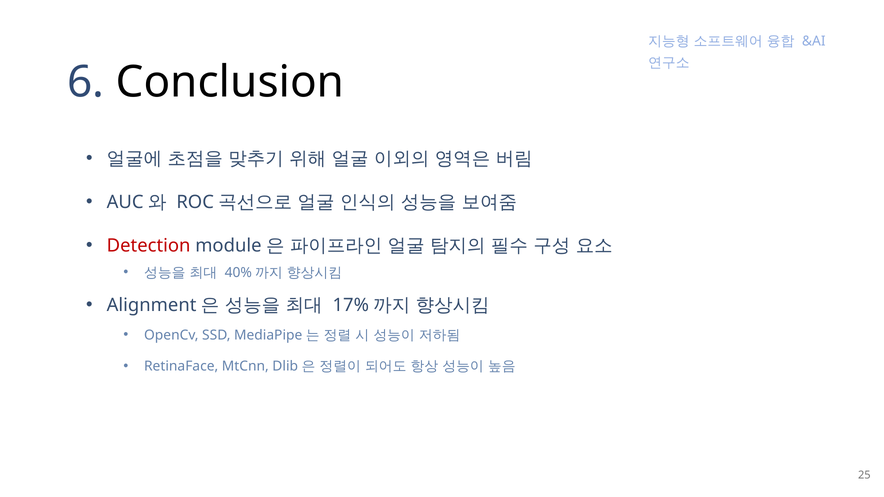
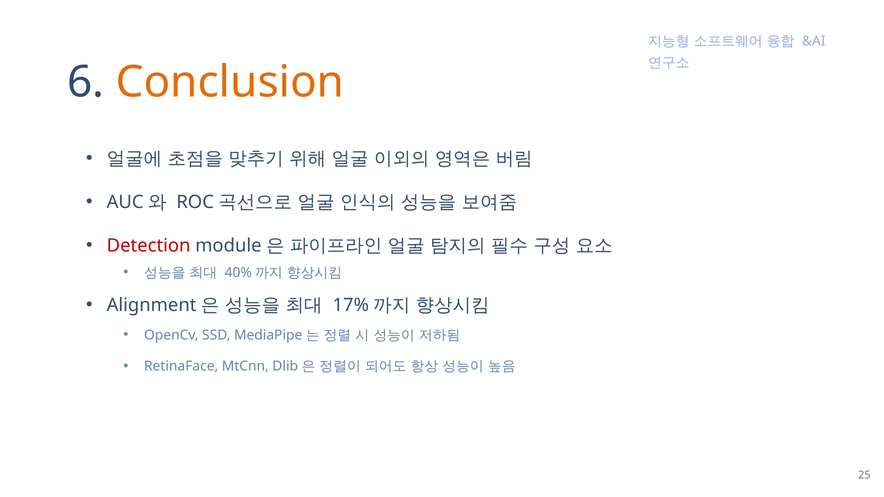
Conclusion colour: black -> orange
